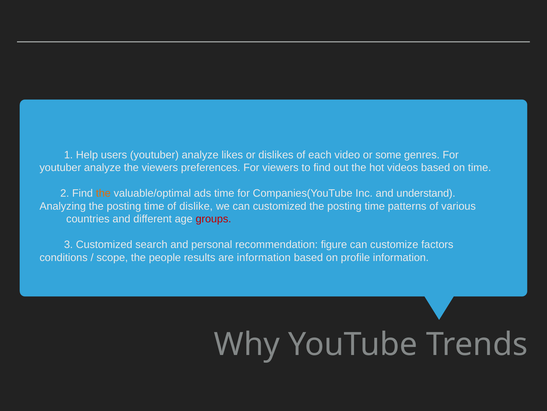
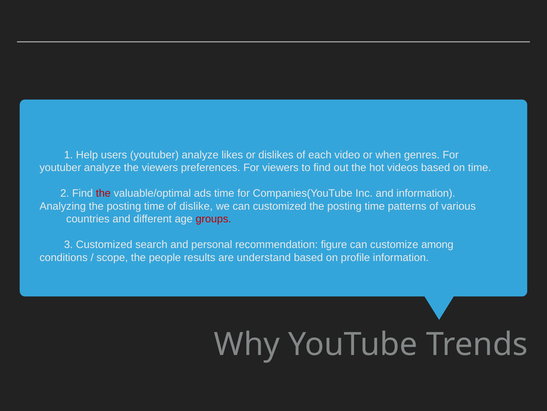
some: some -> when
the at (103, 193) colour: orange -> red
and understand: understand -> information
factors: factors -> among
are information: information -> understand
